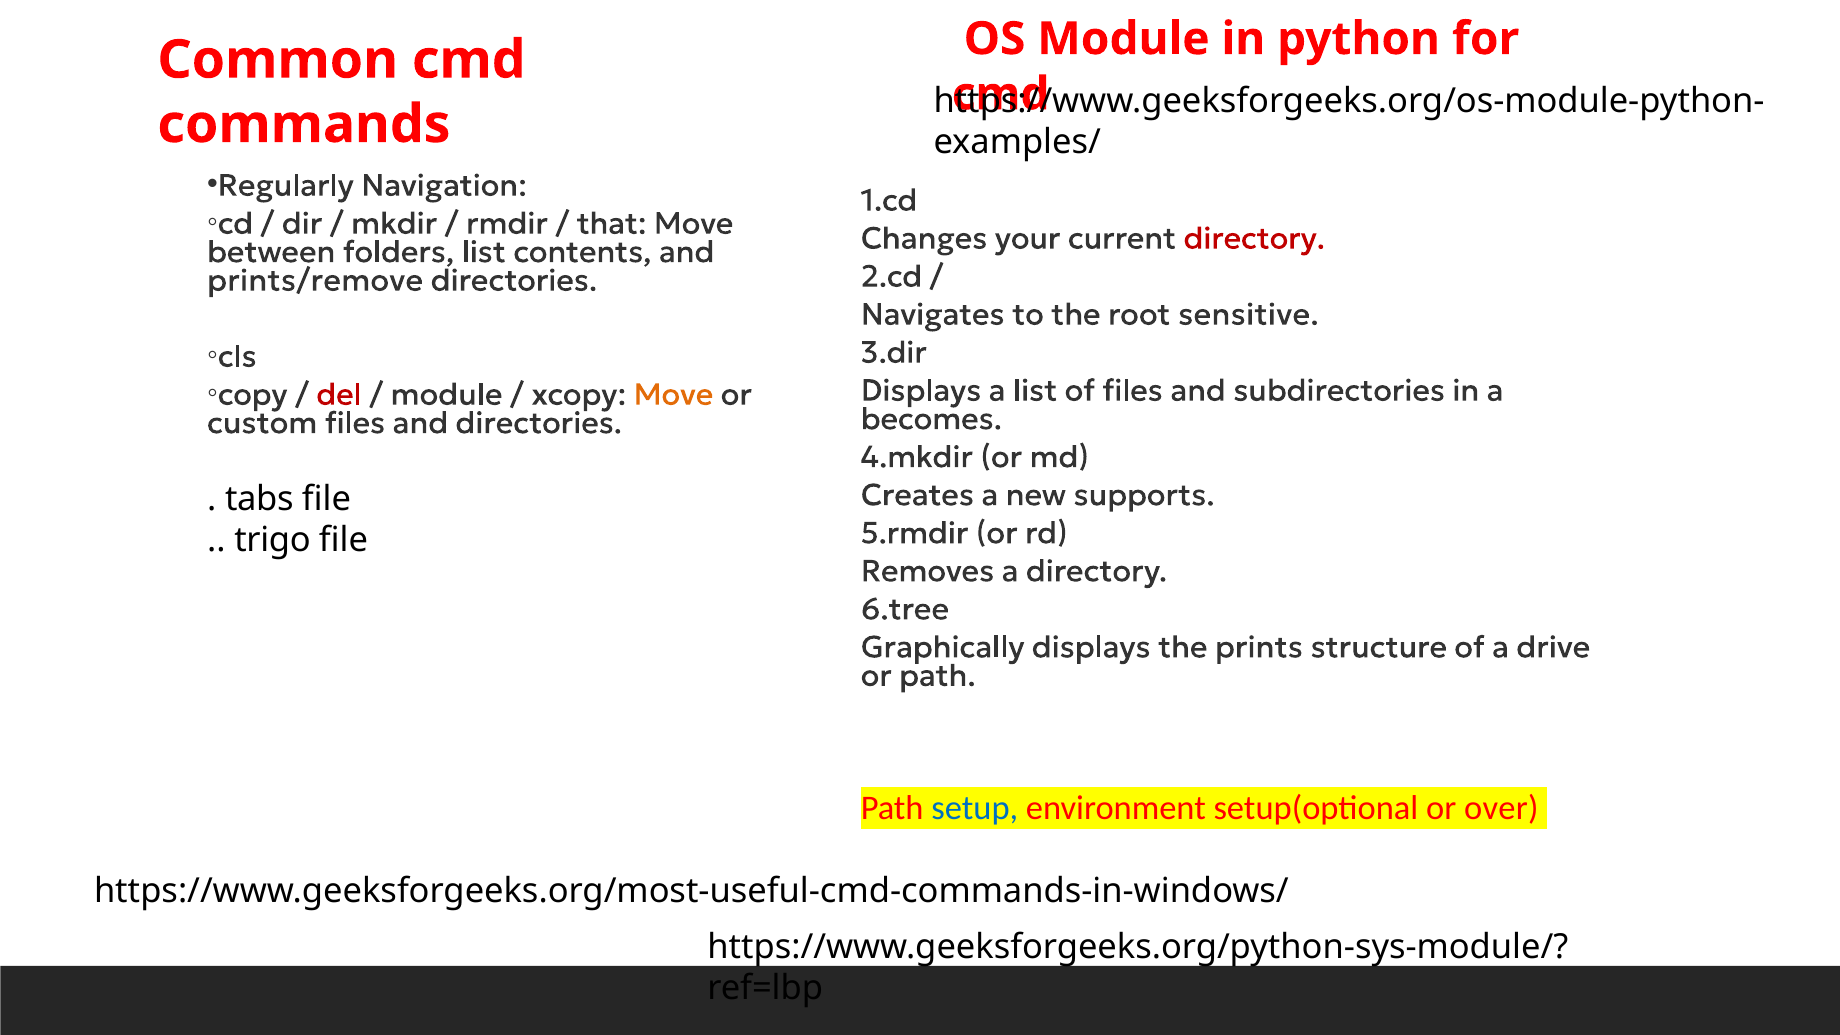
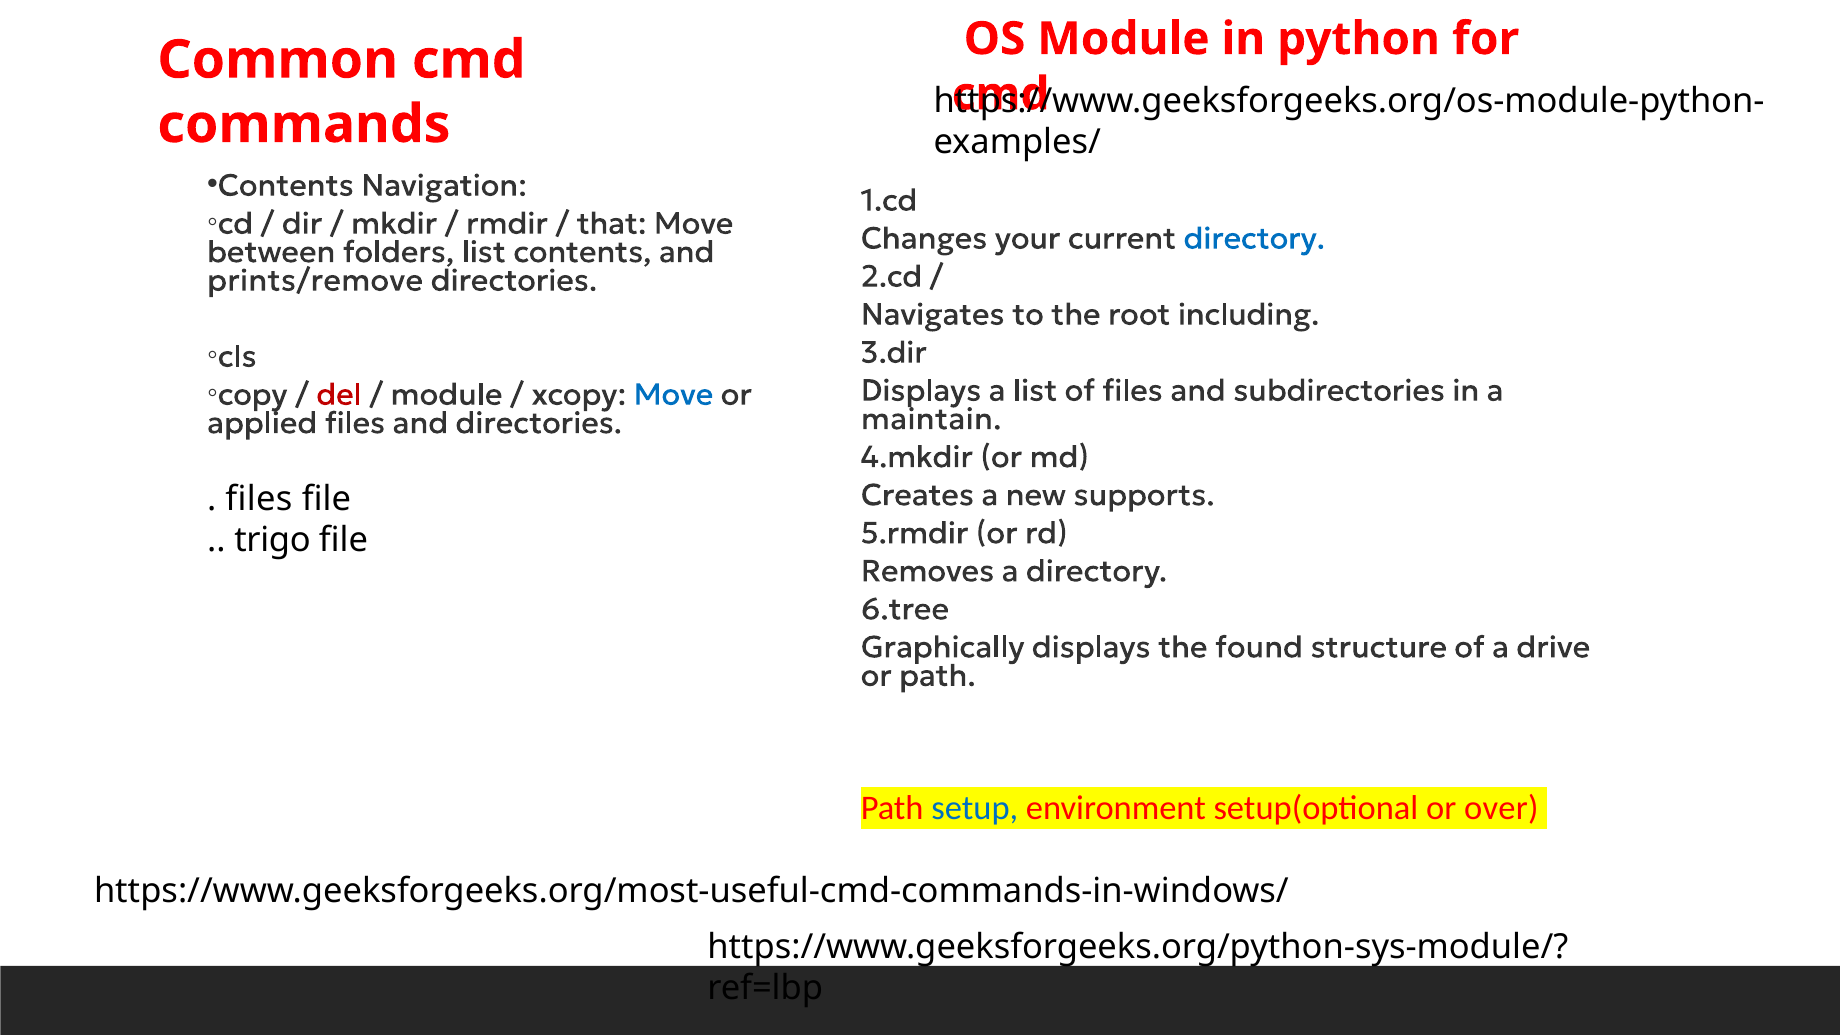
Regularly at (286, 186): Regularly -> Contents
directory at (1254, 238) colour: red -> blue
sensitive: sensitive -> including
Move at (674, 395) colour: orange -> blue
becomes: becomes -> maintain
custom: custom -> applied
tabs at (259, 499): tabs -> files
prints: prints -> found
